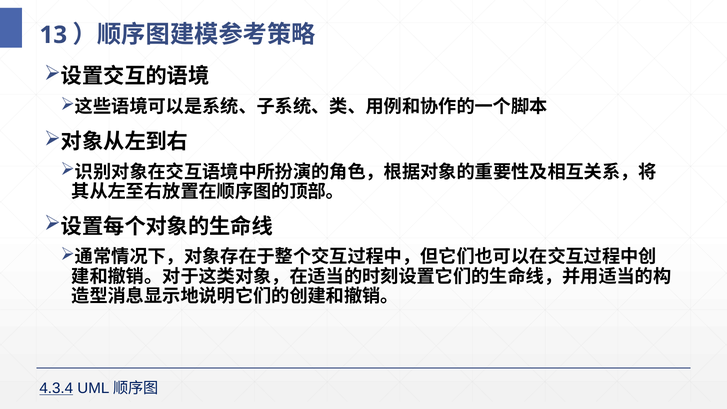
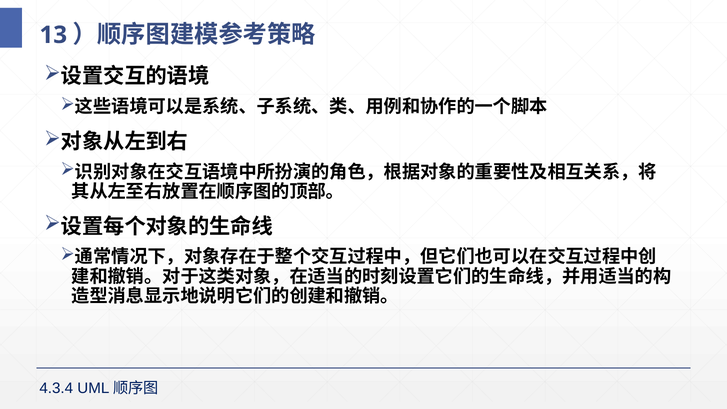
4.3.4 underline: present -> none
